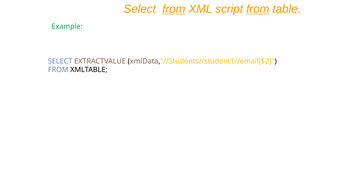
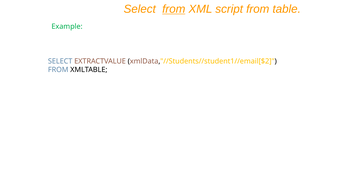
from at (258, 9) underline: present -> none
